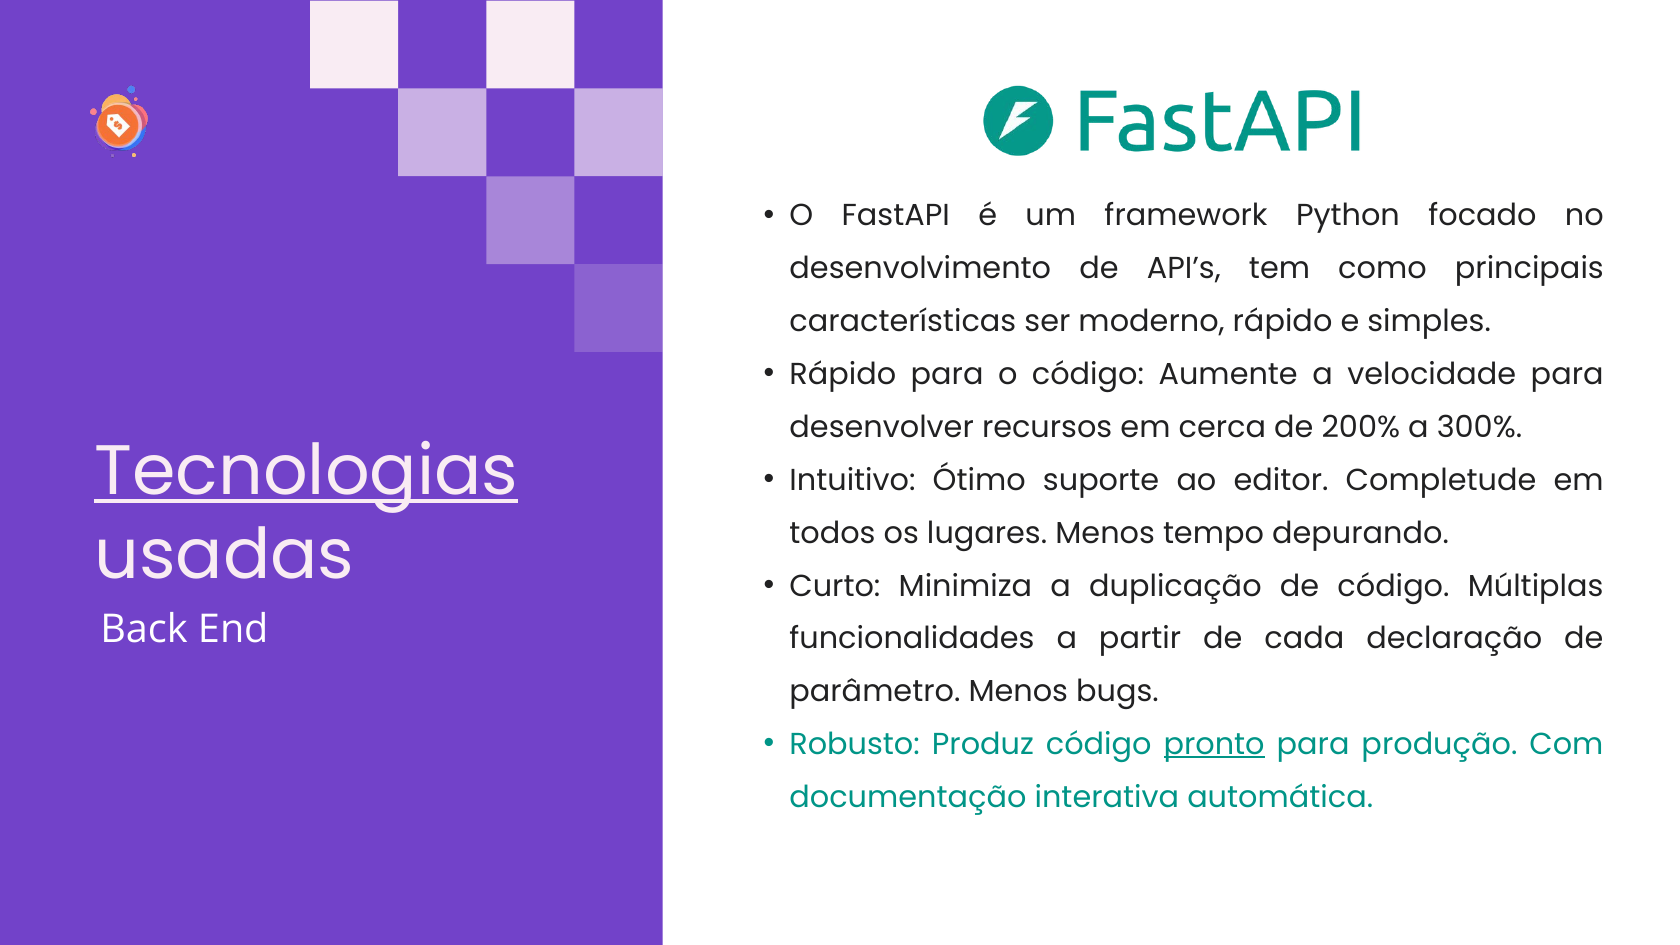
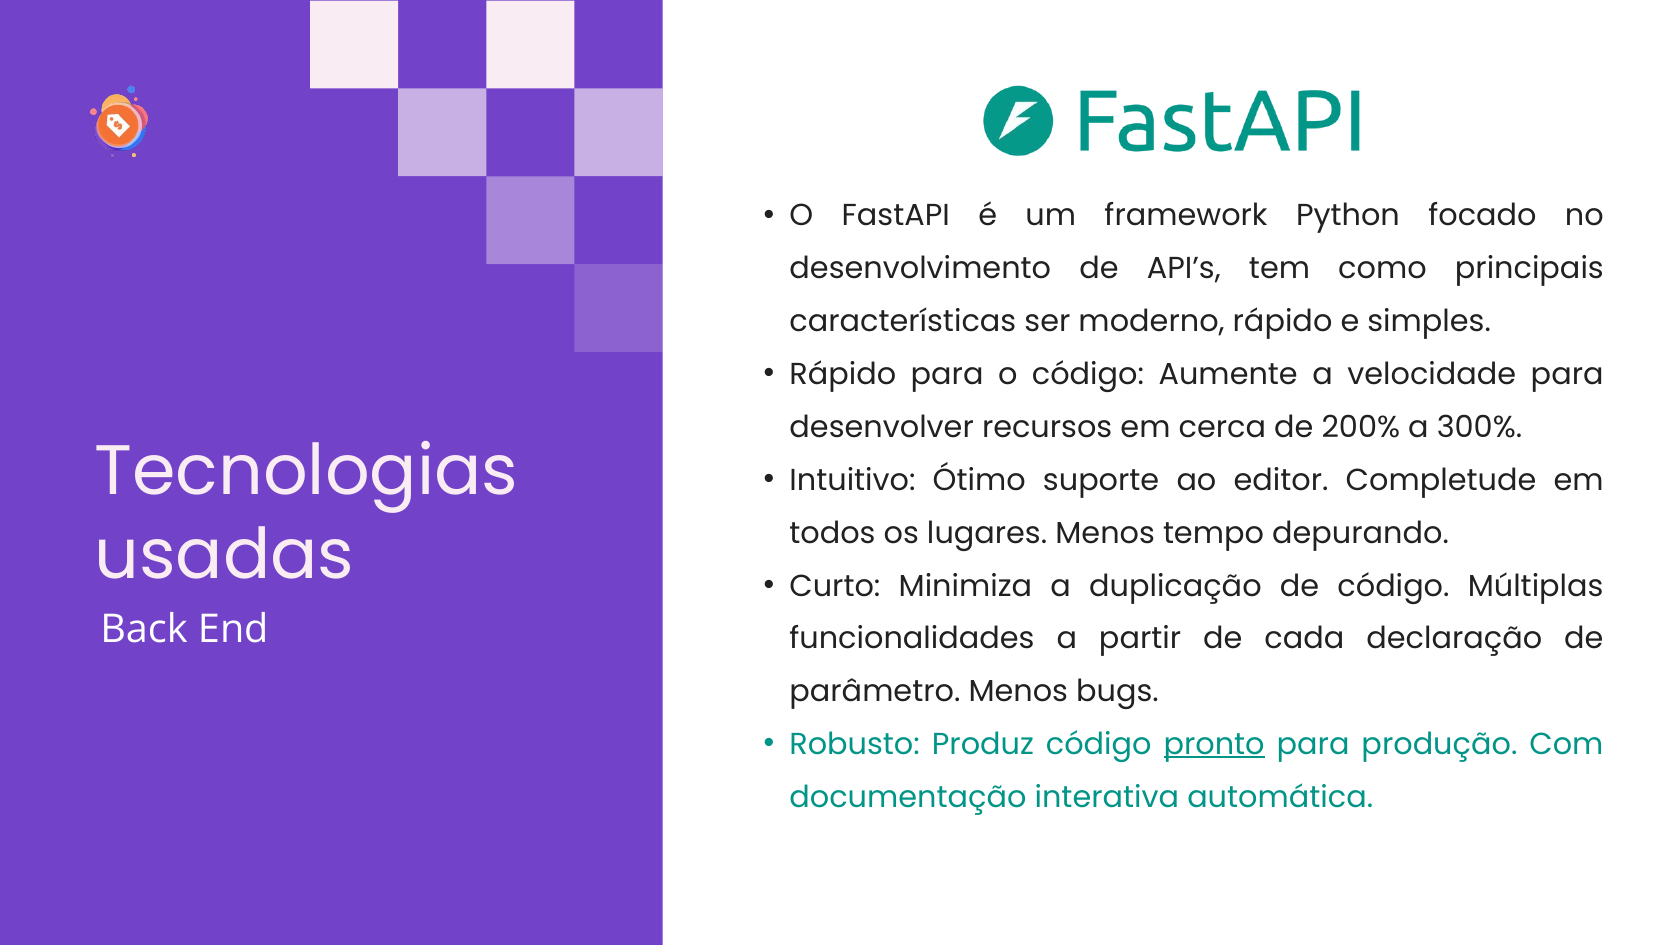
Tecnologias underline: present -> none
